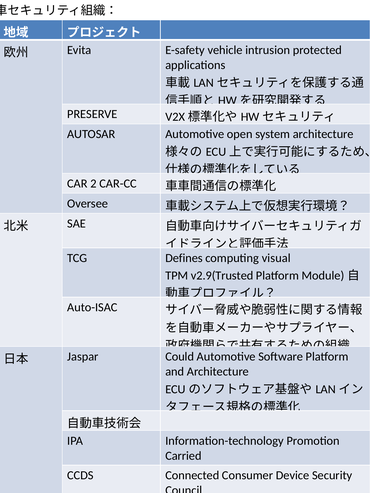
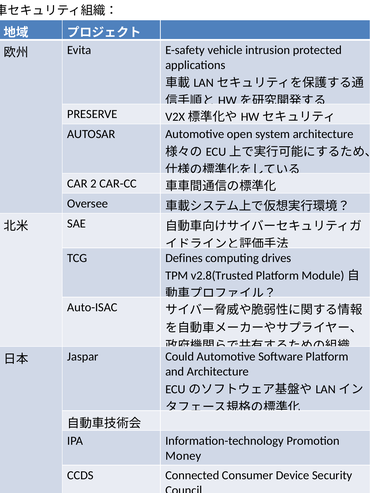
visual: visual -> drives
v2.9(Trusted: v2.9(Trusted -> v2.8(Trusted
Carried: Carried -> Money
